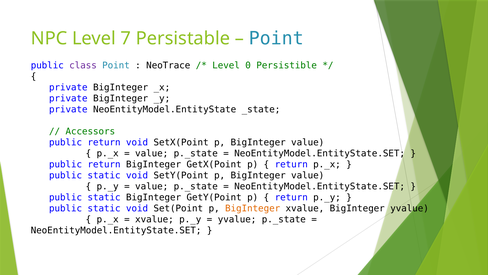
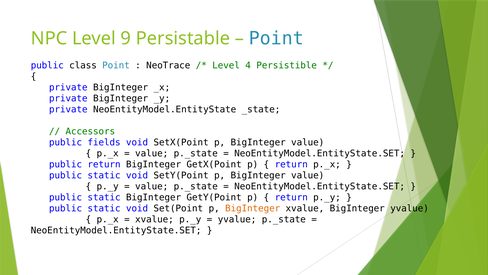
7: 7 -> 9
class colour: purple -> black
0: 0 -> 4
return at (104, 142): return -> fields
